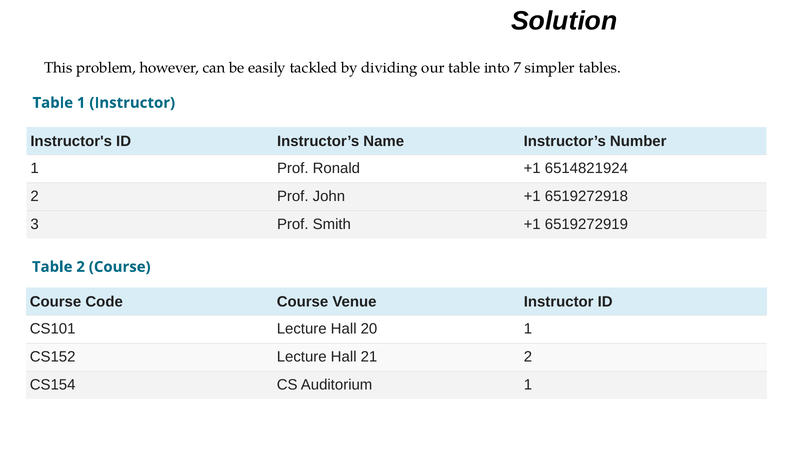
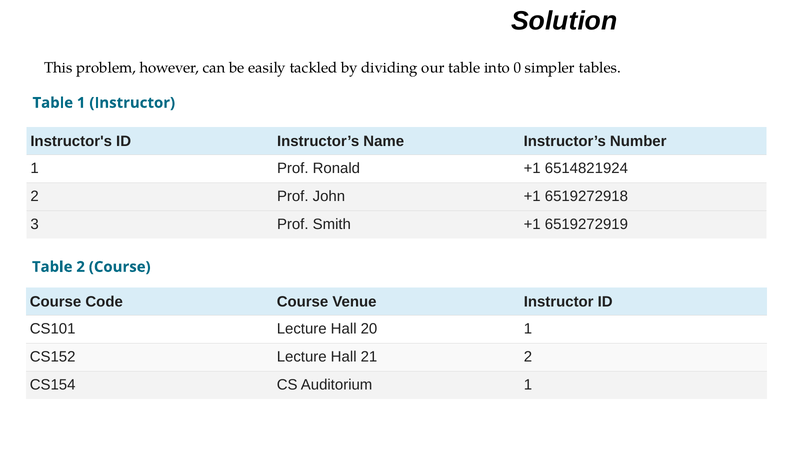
7: 7 -> 0
